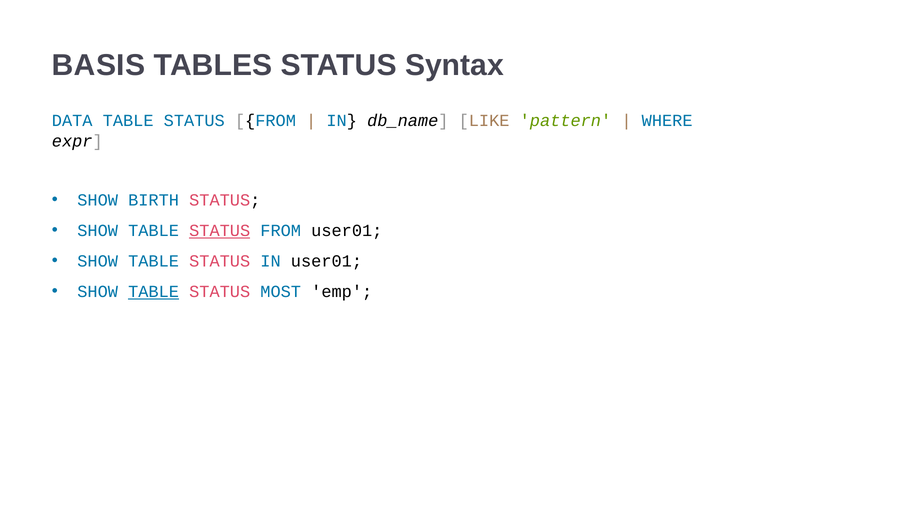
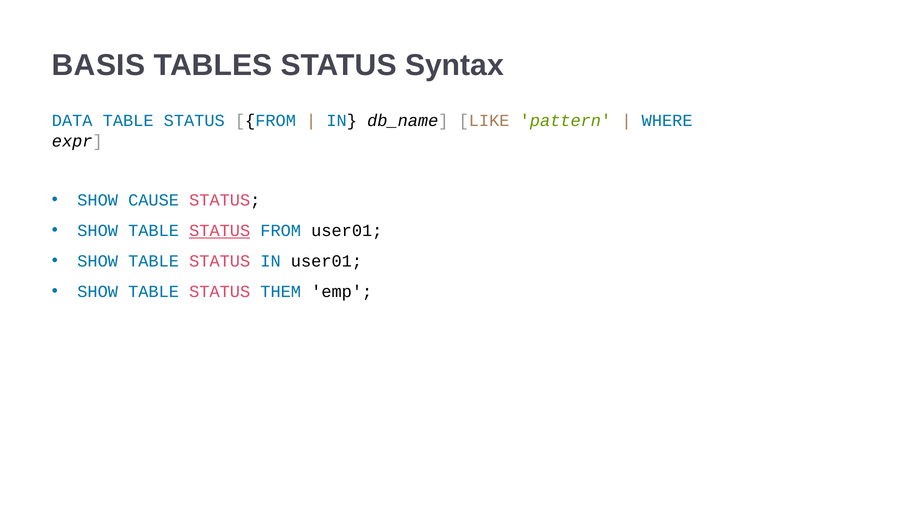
BIRTH: BIRTH -> CAUSE
TABLE at (154, 291) underline: present -> none
MOST: MOST -> THEM
